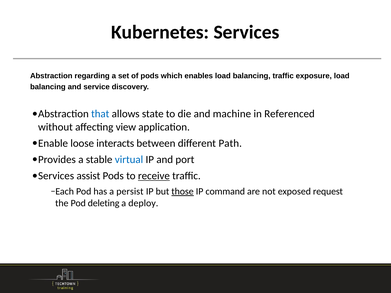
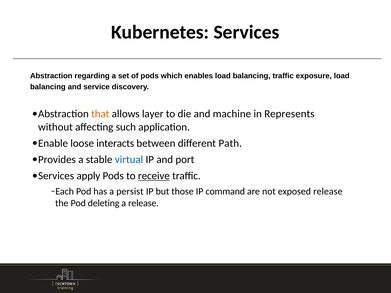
that colour: blue -> orange
state: state -> layer
Referenced: Referenced -> Represents
view: view -> such
assist: assist -> apply
those underline: present -> none
exposed request: request -> release
a deploy: deploy -> release
